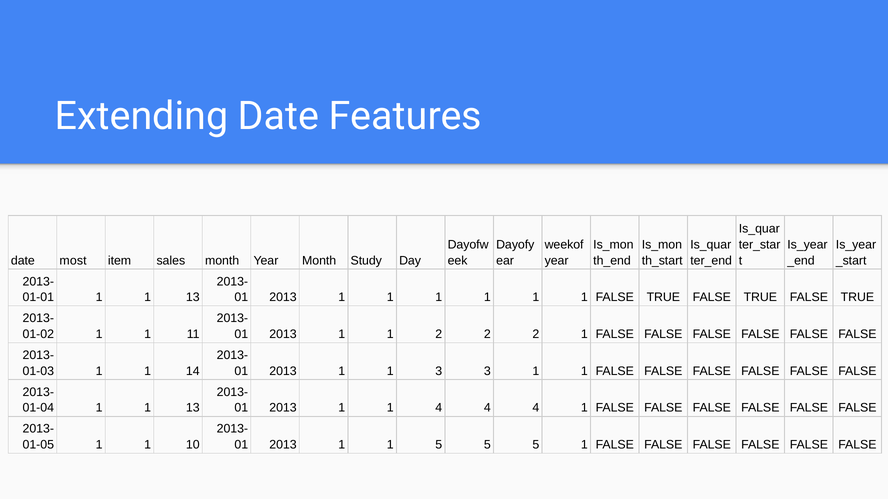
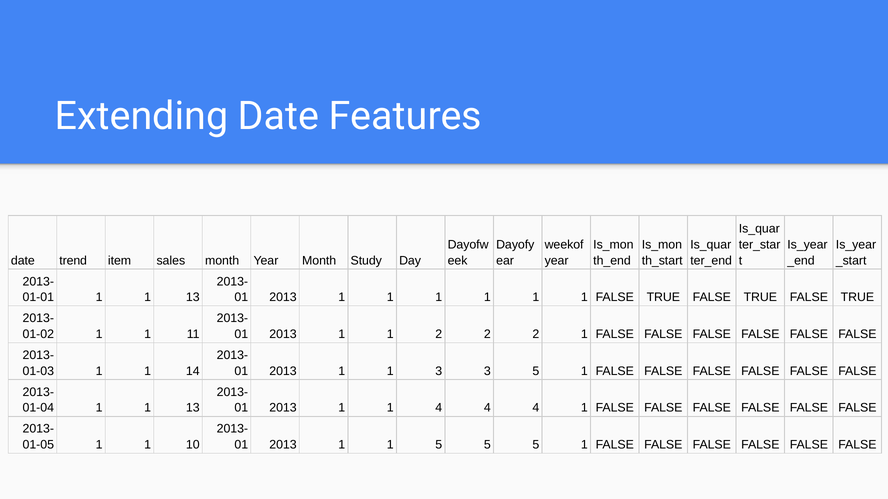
most: most -> trend
3 1: 1 -> 5
